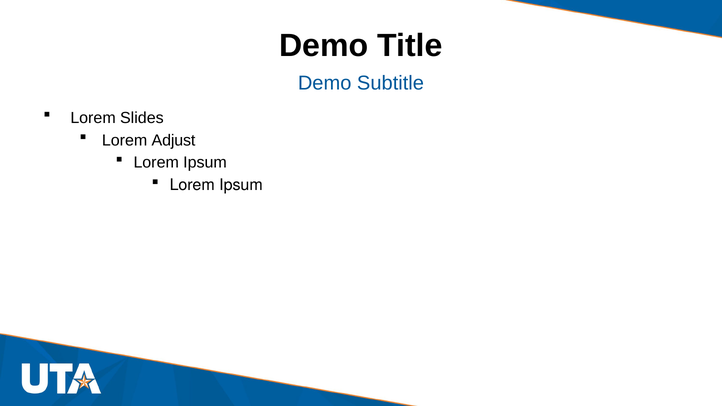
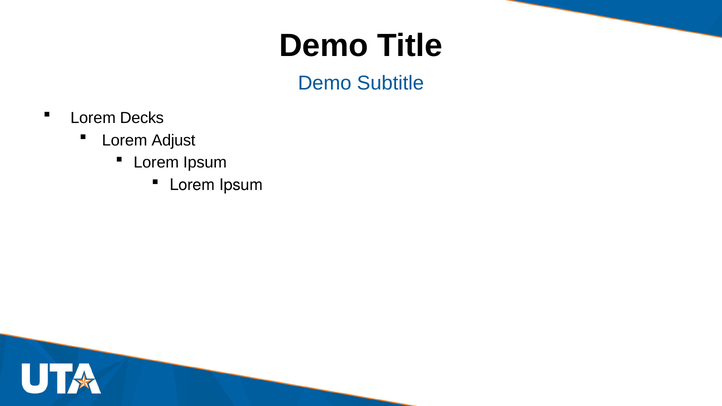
Slides: Slides -> Decks
